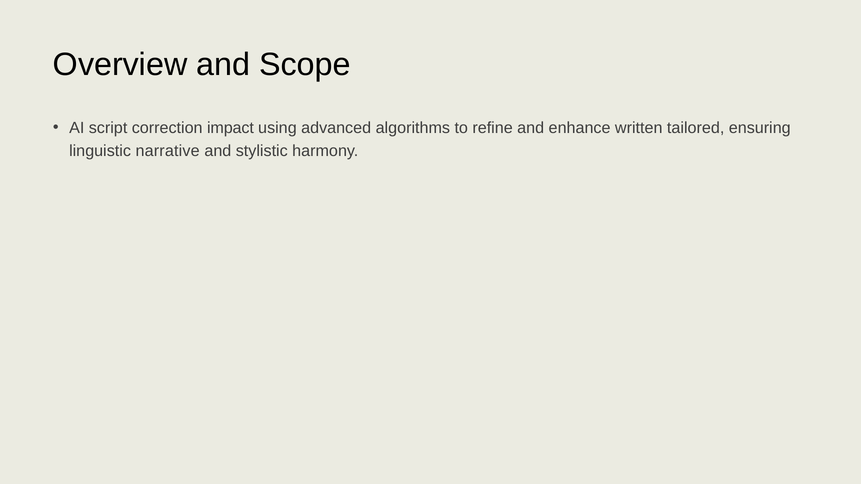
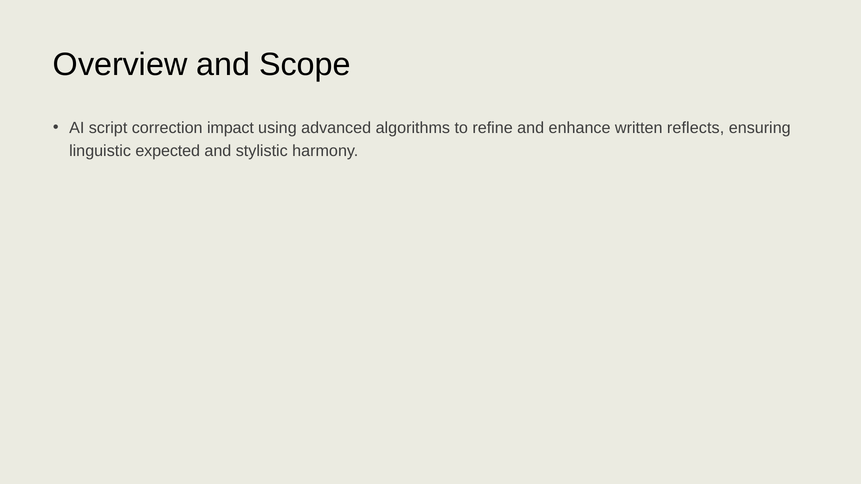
tailored: tailored -> reflects
narrative: narrative -> expected
